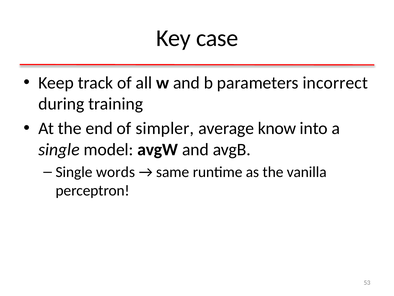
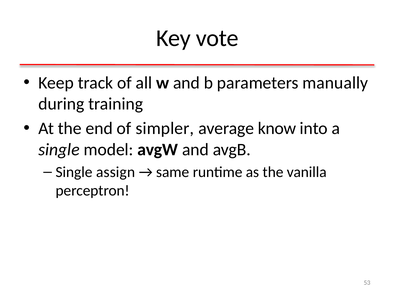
case: case -> vote
incorrect: incorrect -> manually
words: words -> assign
